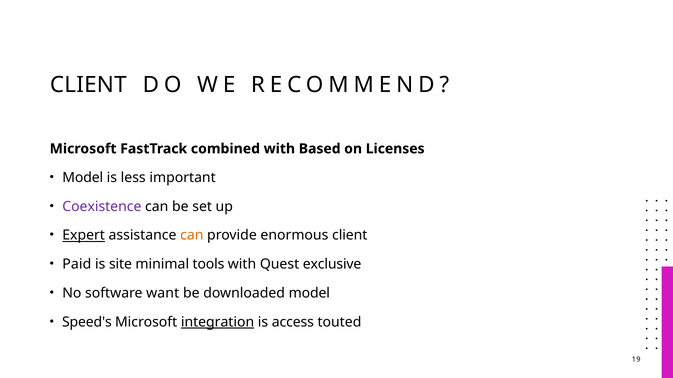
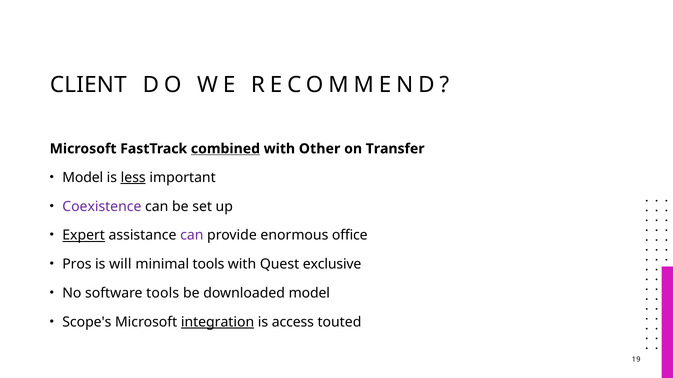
combined underline: none -> present
Based: Based -> Other
Licenses: Licenses -> Transfer
less underline: none -> present
can at (192, 236) colour: orange -> purple
enormous client: client -> office
Paid: Paid -> Pros
site: site -> will
software want: want -> tools
Speed's: Speed's -> Scope's
